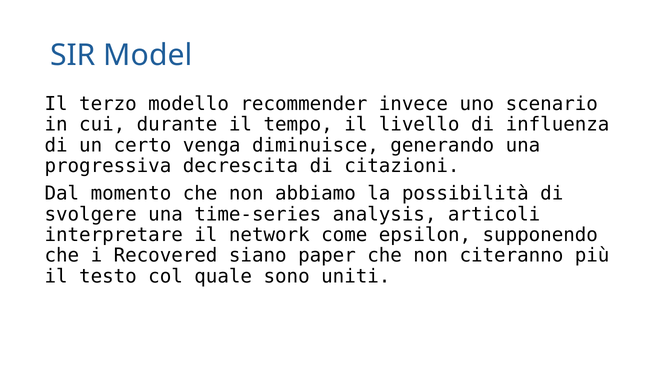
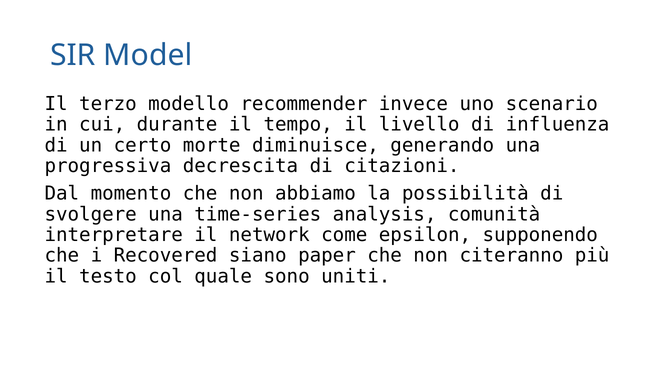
venga: venga -> morte
articoli: articoli -> comunità
